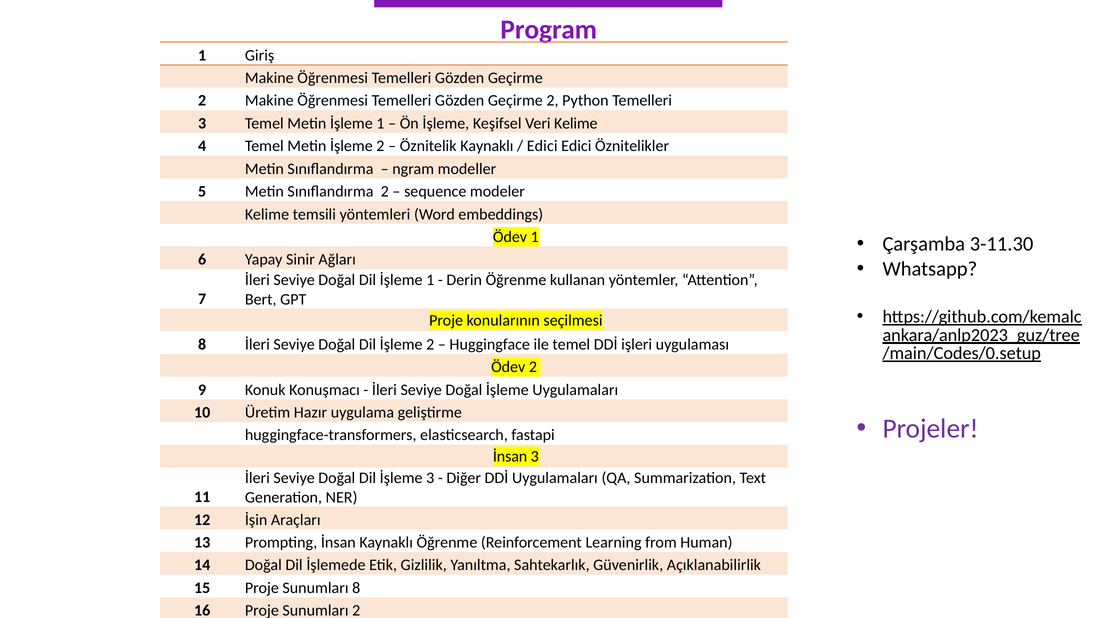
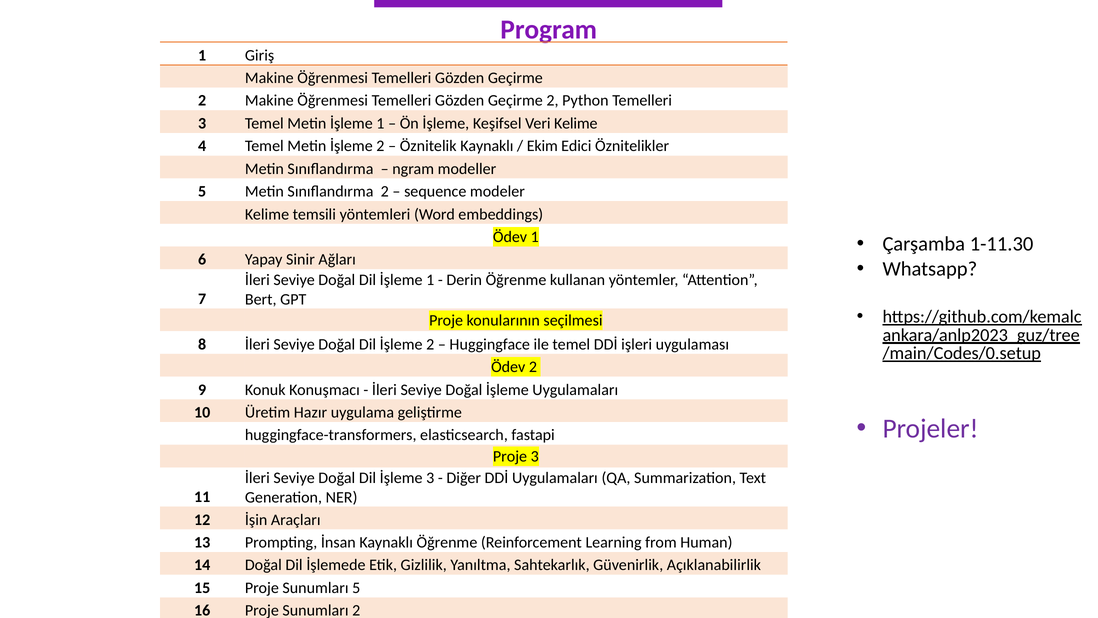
Edici at (542, 146): Edici -> Ekim
3-11.30: 3-11.30 -> 1-11.30
İnsan at (510, 456): İnsan -> Proje
Sunumları 8: 8 -> 5
